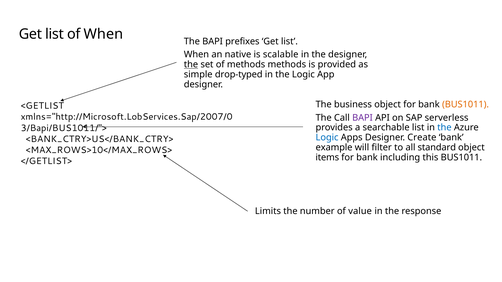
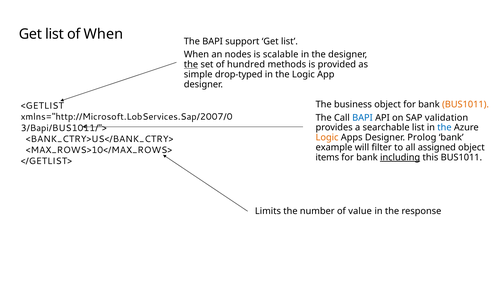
prefixes: prefixes -> support
native: native -> nodes
of methods: methods -> hundred
BAPI at (362, 118) colour: purple -> blue
serverless: serverless -> validation
Logic at (327, 138) colour: blue -> orange
Create: Create -> Prolog
standard: standard -> assigned
including underline: none -> present
